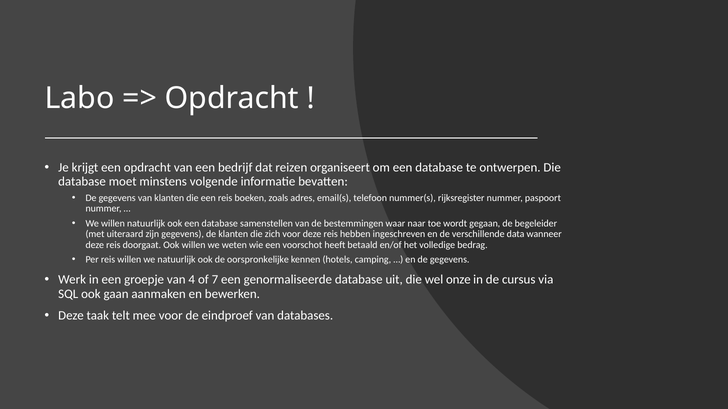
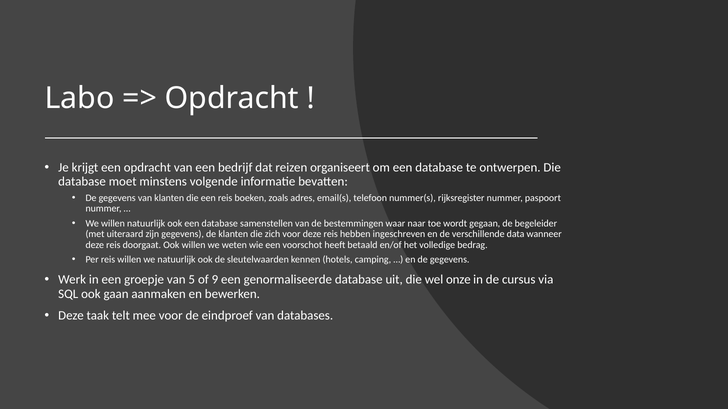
oorspronkelijke: oorspronkelijke -> sleutelwaarden
4: 4 -> 5
7: 7 -> 9
